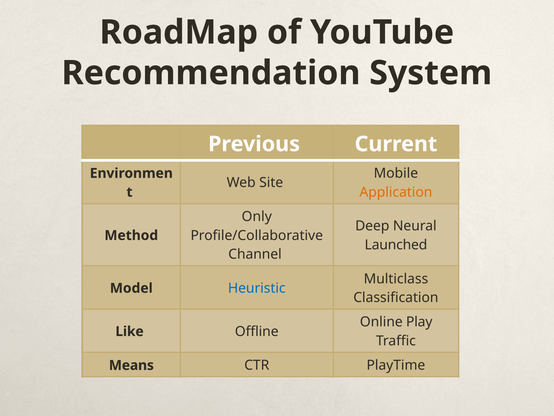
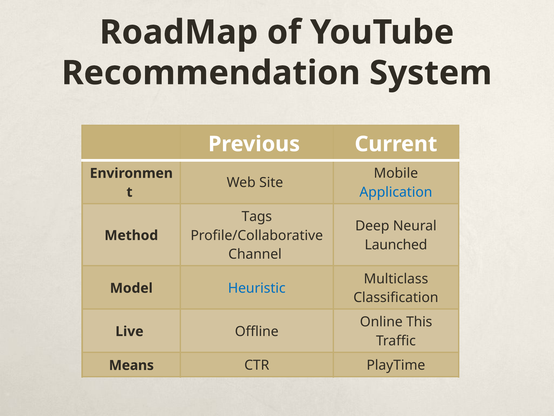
Application colour: orange -> blue
Only: Only -> Tags
Play: Play -> This
Like: Like -> Live
